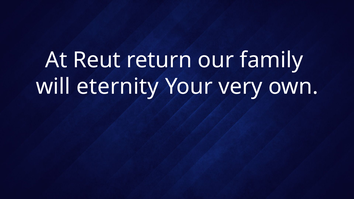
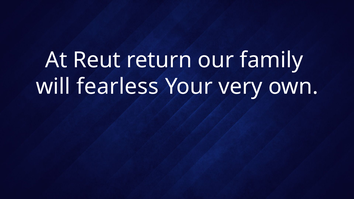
eternity: eternity -> fearless
